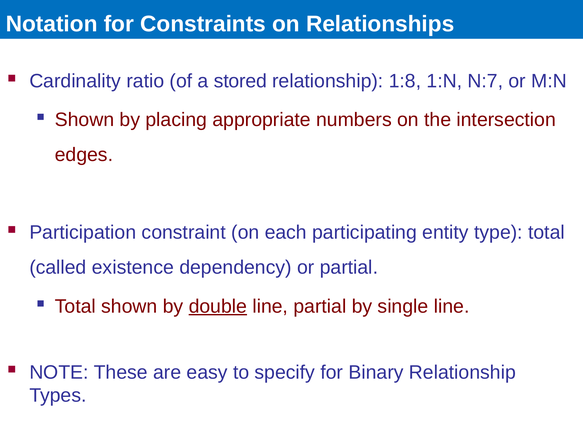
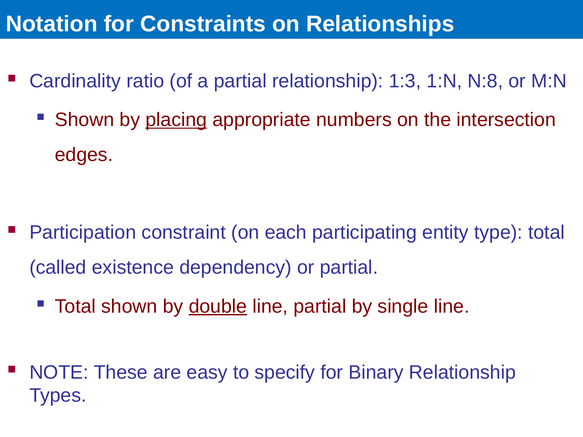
a stored: stored -> partial
1:8: 1:8 -> 1:3
N:7: N:7 -> N:8
placing underline: none -> present
